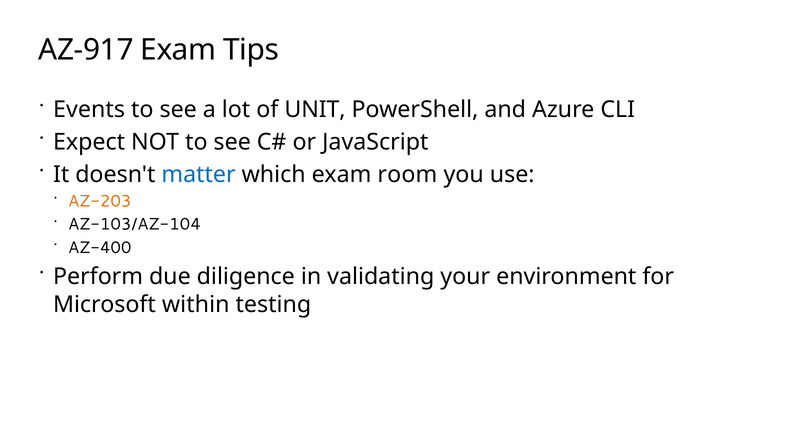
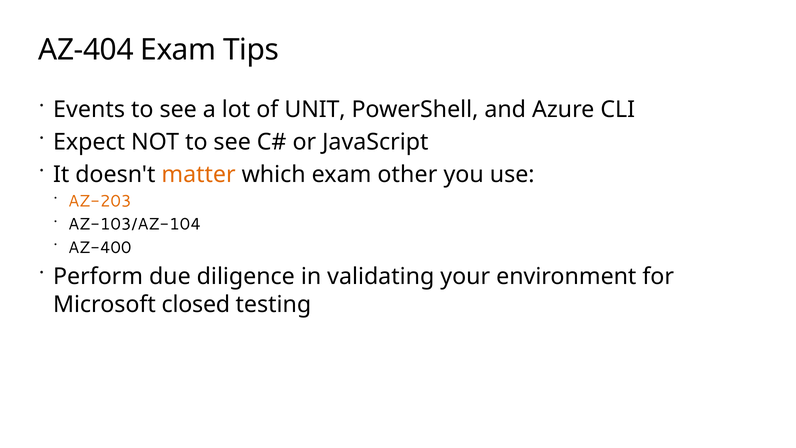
AZ-917: AZ-917 -> AZ-404
matter colour: blue -> orange
room: room -> other
within: within -> closed
